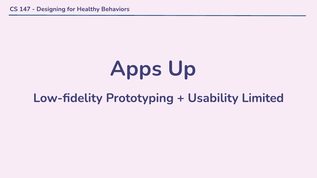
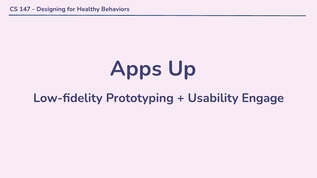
Limited: Limited -> Engage
